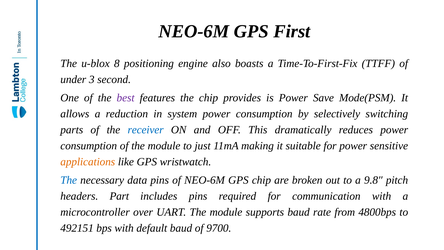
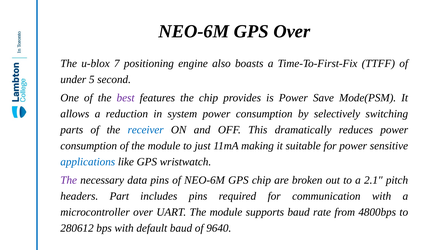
GPS First: First -> Over
8: 8 -> 7
3: 3 -> 5
applications colour: orange -> blue
The at (69, 180) colour: blue -> purple
9.8″: 9.8″ -> 2.1″
492151: 492151 -> 280612
9700: 9700 -> 9640
